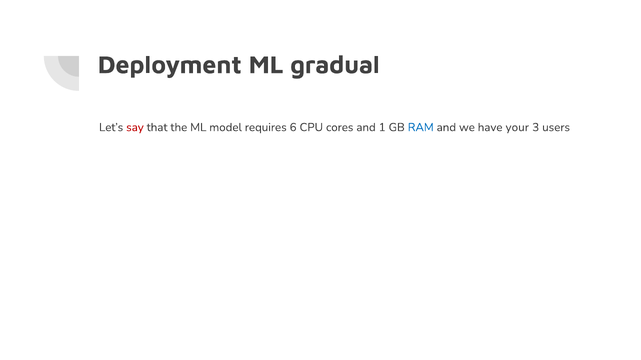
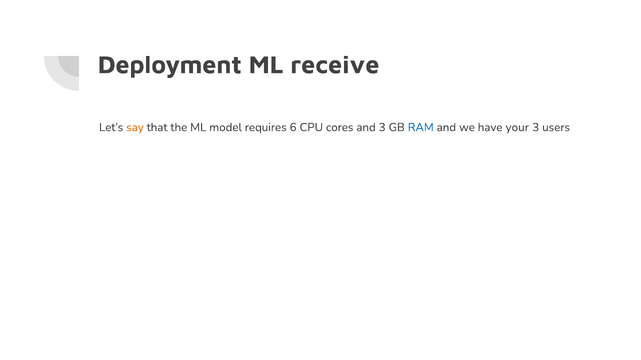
gradual: gradual -> receive
say colour: red -> orange
and 1: 1 -> 3
